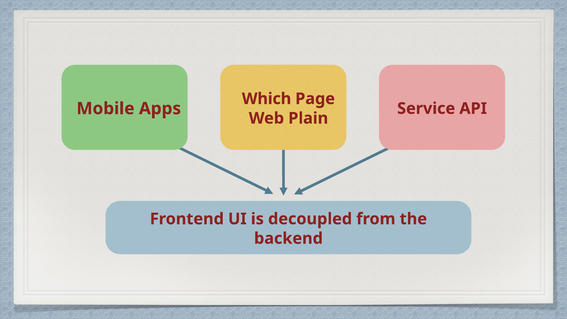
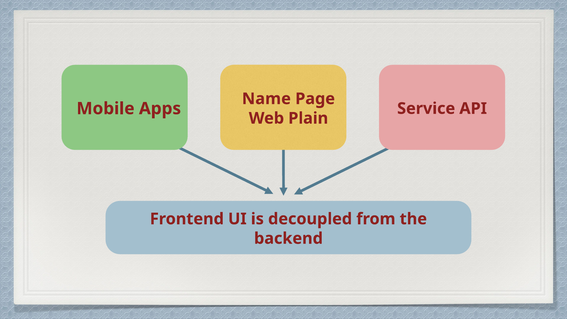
Which: Which -> Name
